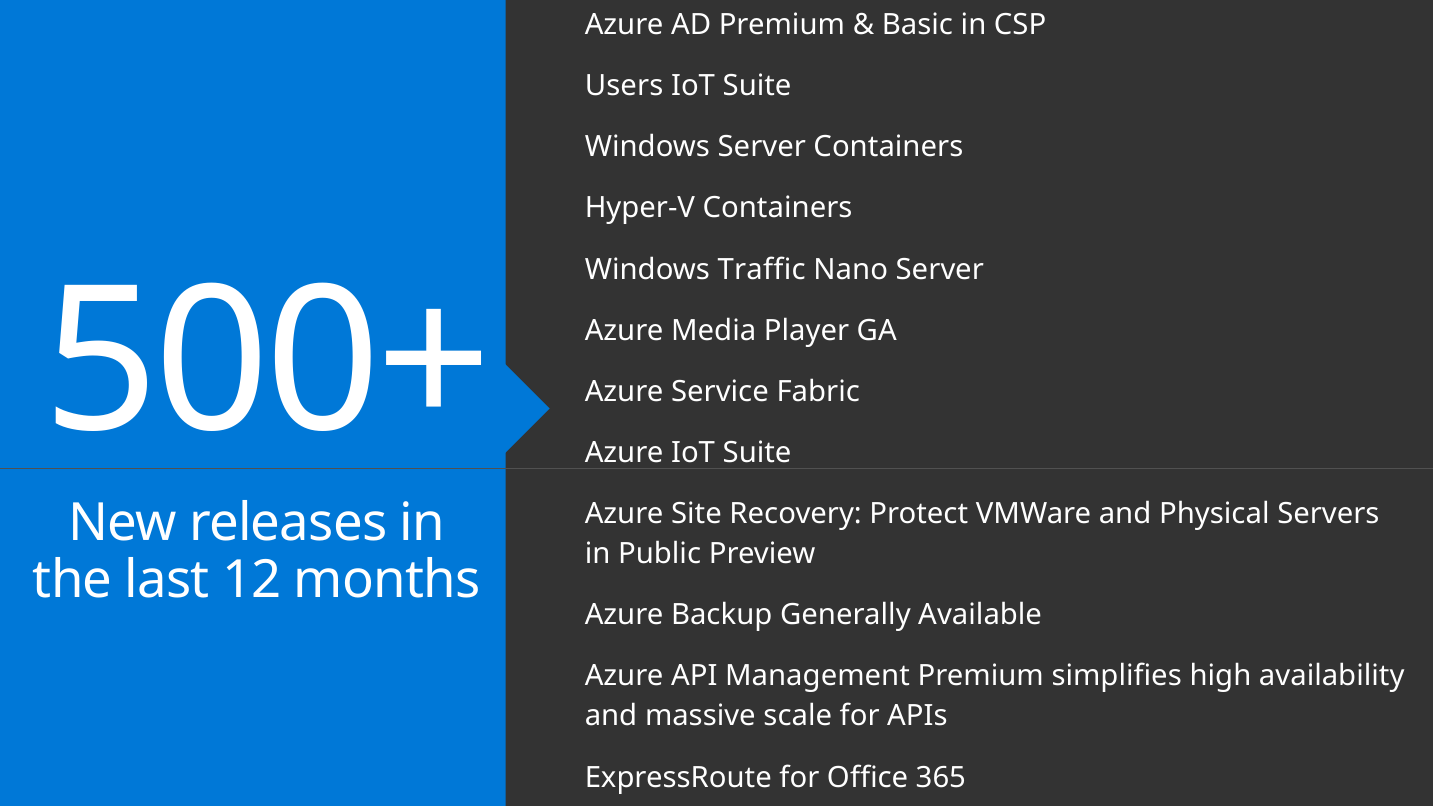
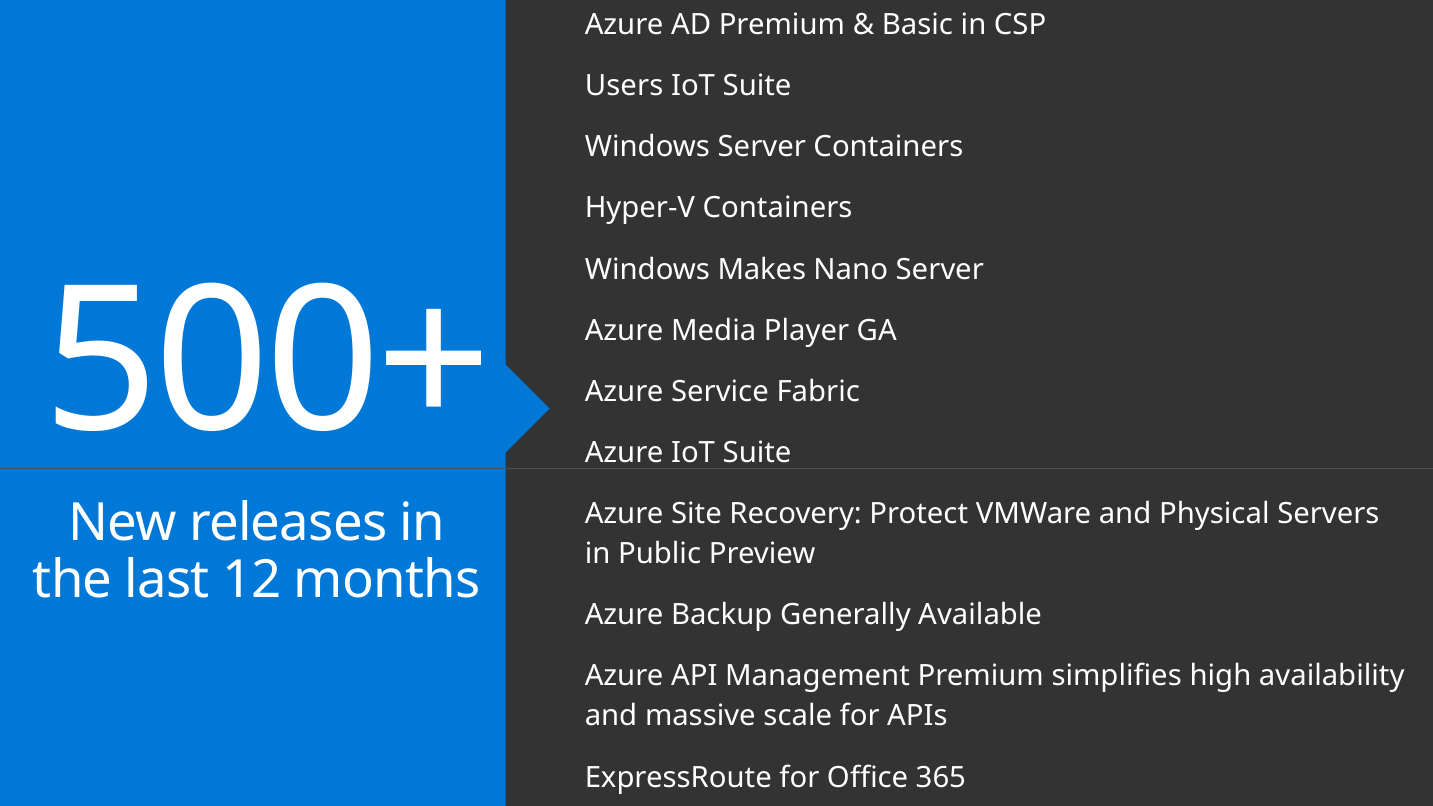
Windows Traffic: Traffic -> Makes
